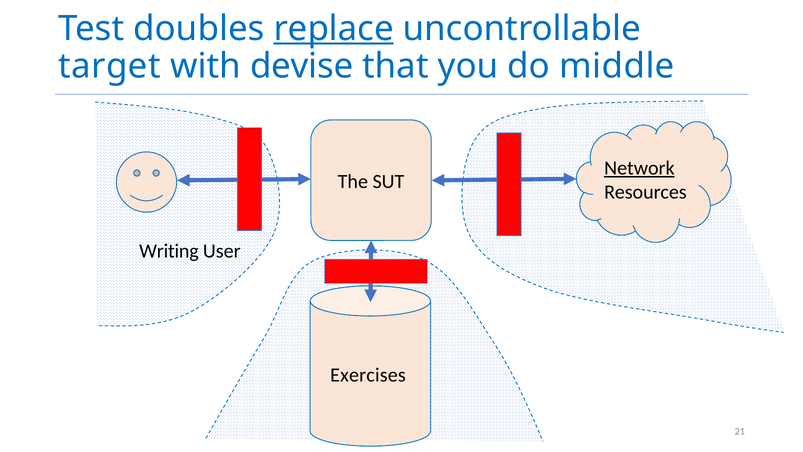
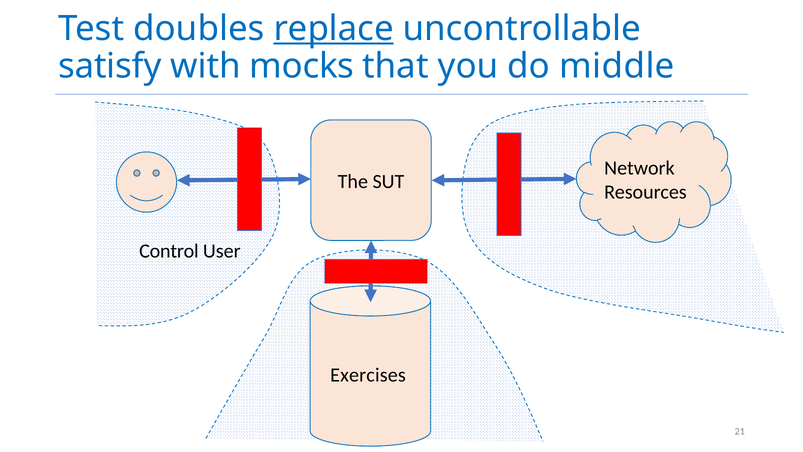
target: target -> satisfy
devise: devise -> mocks
Network underline: present -> none
Writing: Writing -> Control
